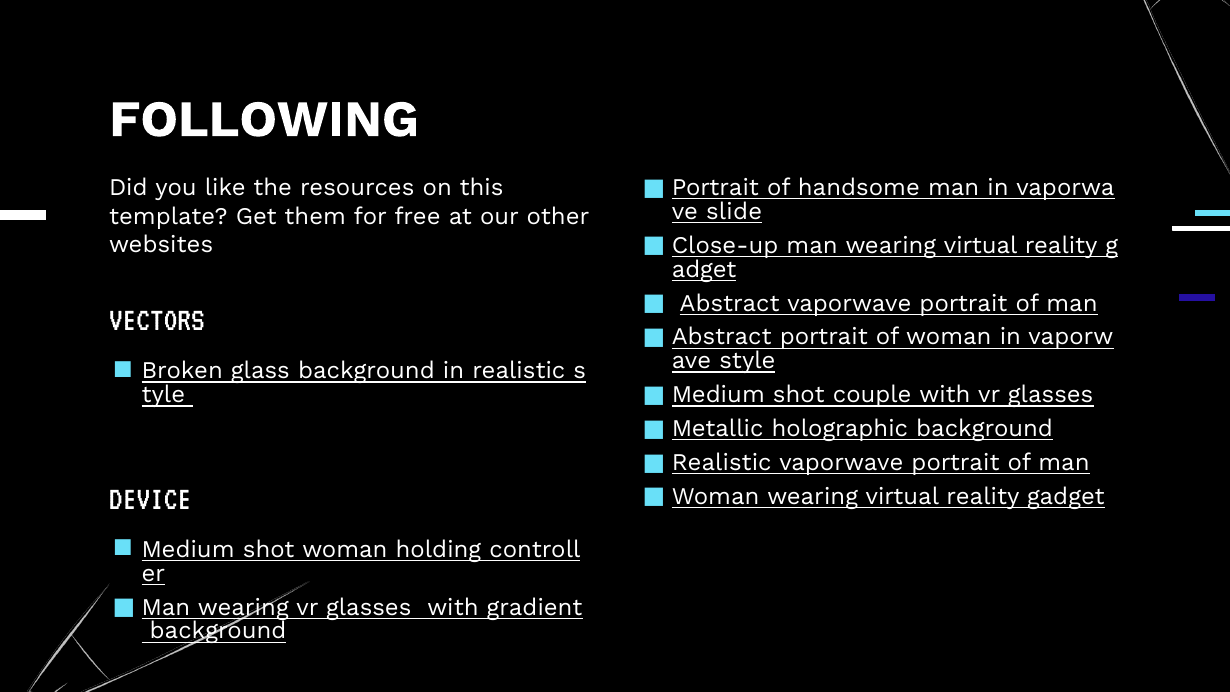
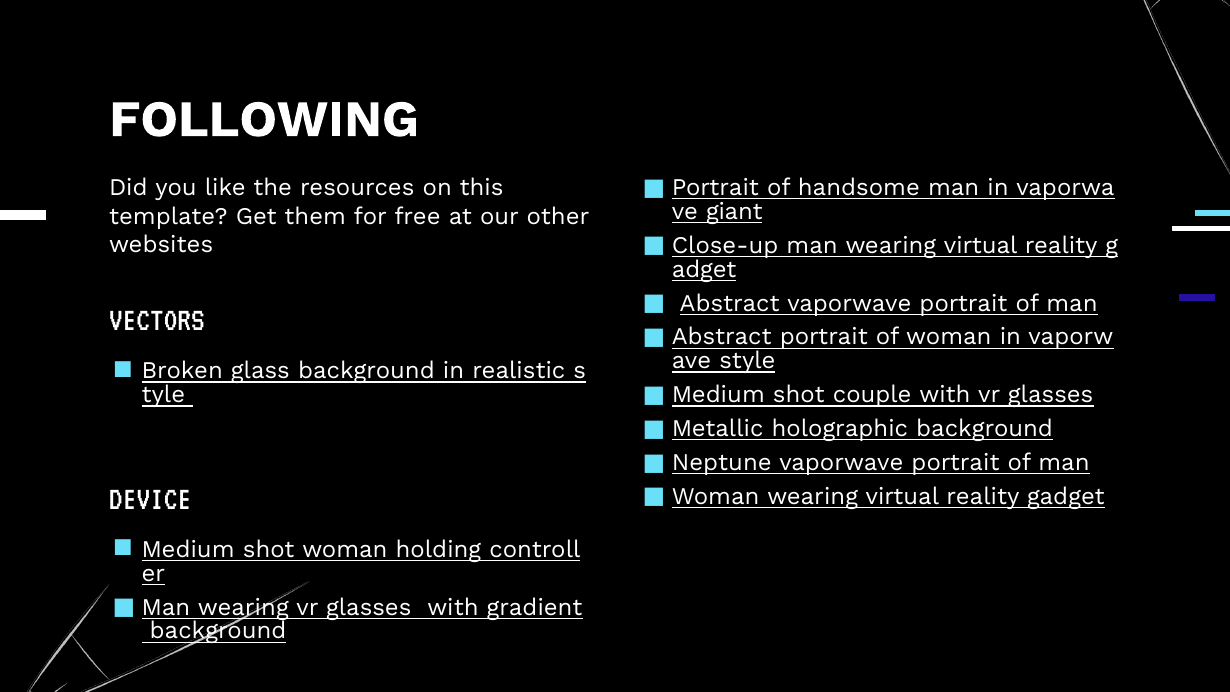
slide: slide -> giant
Realistic at (722, 462): Realistic -> Neptune
